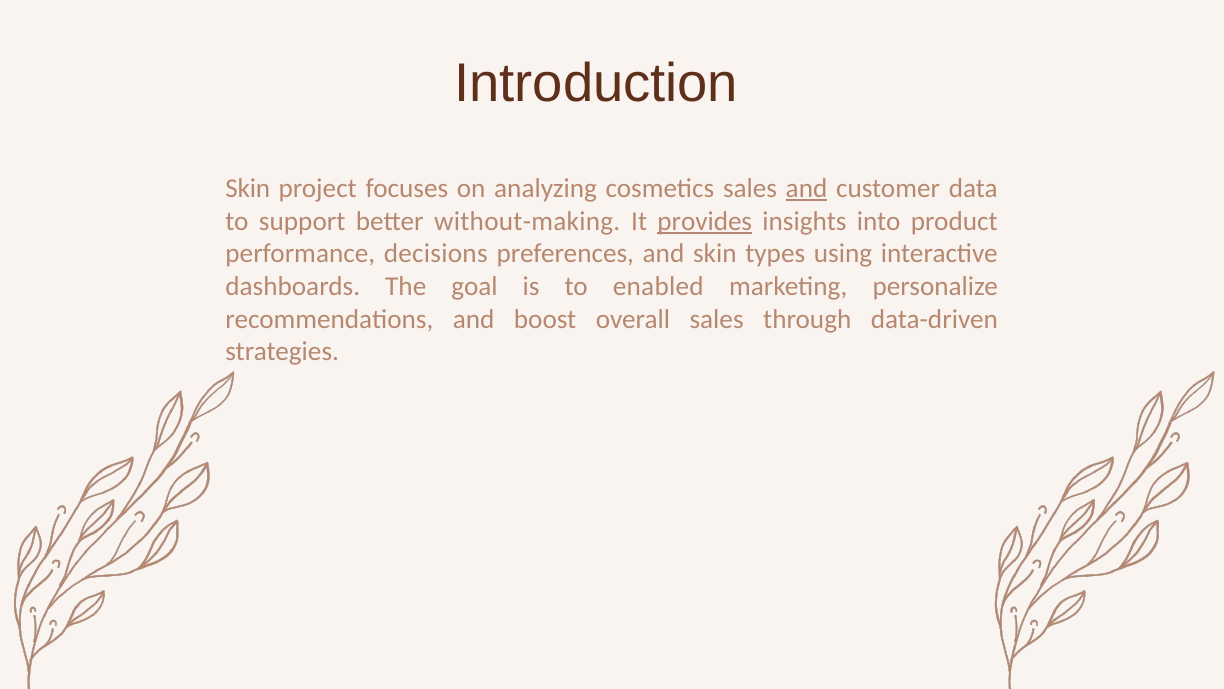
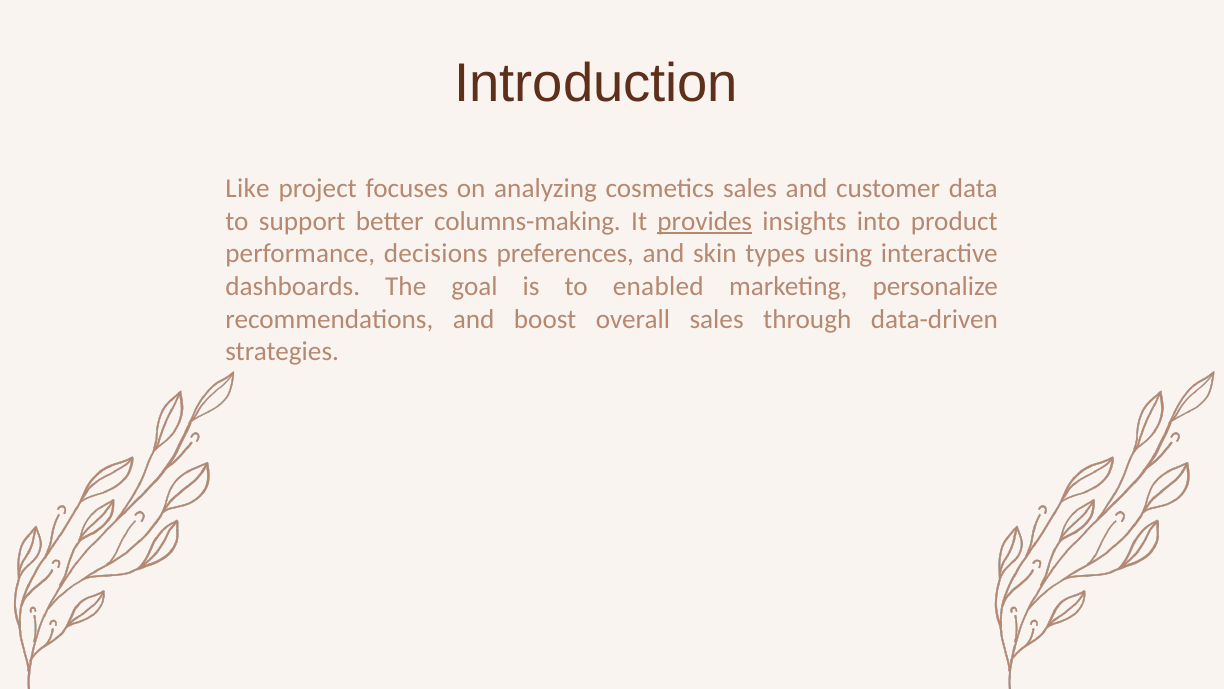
Skin at (248, 188): Skin -> Like
and at (807, 188) underline: present -> none
without-making: without-making -> columns-making
